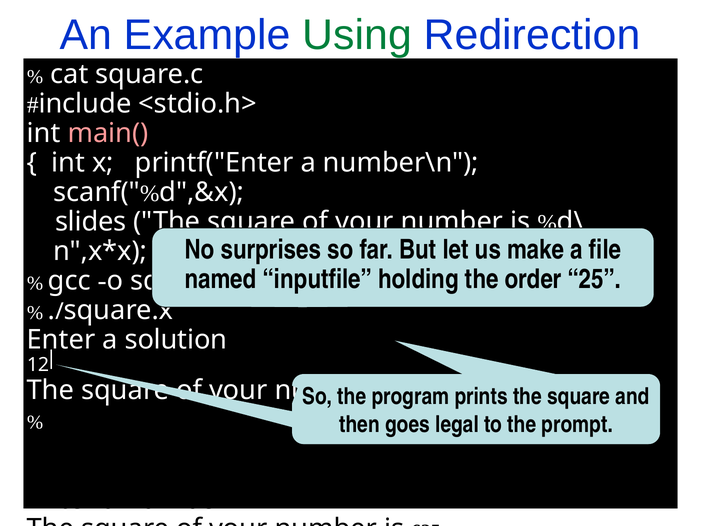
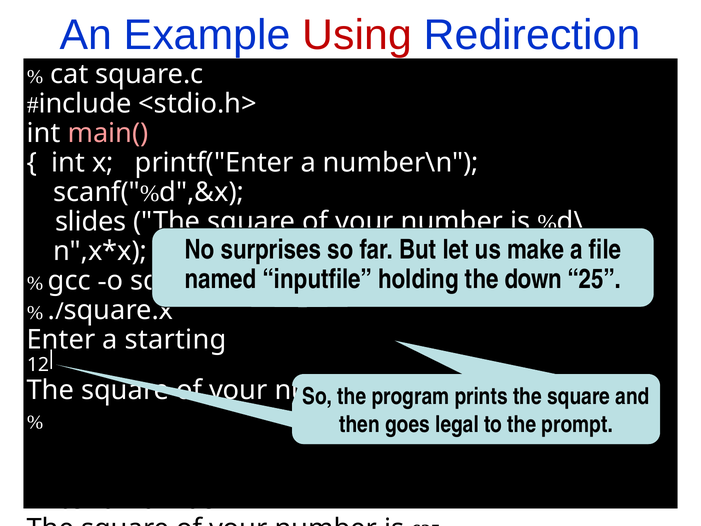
Using colour: green -> red
order: order -> down
solution: solution -> starting
